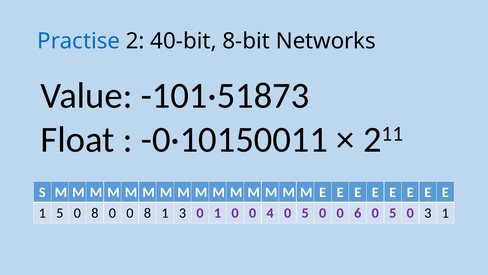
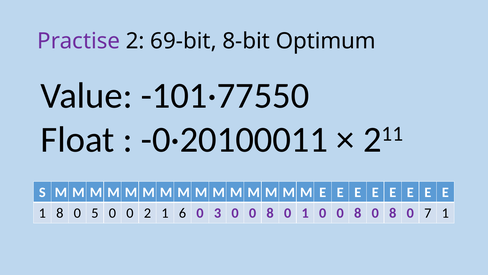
Practise colour: blue -> purple
40-bit: 40-bit -> 69-bit
Networks: Networks -> Optimum
-101·51873: -101·51873 -> -101·77550
-0·10150011: -0·10150011 -> -0·20100011
1 5: 5 -> 8
8 at (95, 213): 8 -> 5
0 0 8: 8 -> 2
1 3: 3 -> 6
0 1: 1 -> 3
4 at (270, 213): 4 -> 8
5 at (305, 213): 5 -> 1
6 at (358, 213): 6 -> 8
5 at (393, 213): 5 -> 8
0 3: 3 -> 7
